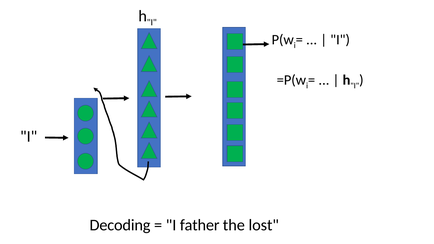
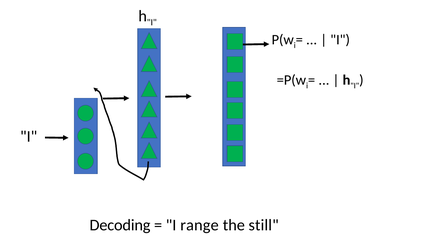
father: father -> range
lost: lost -> still
